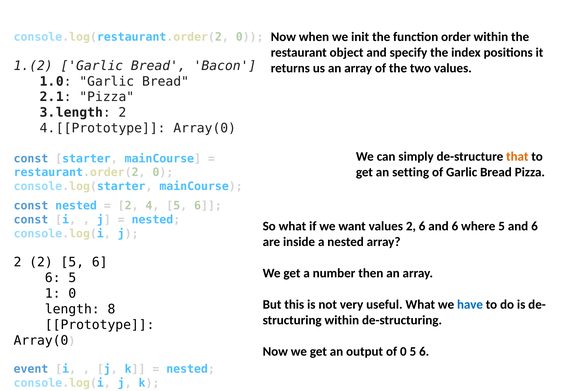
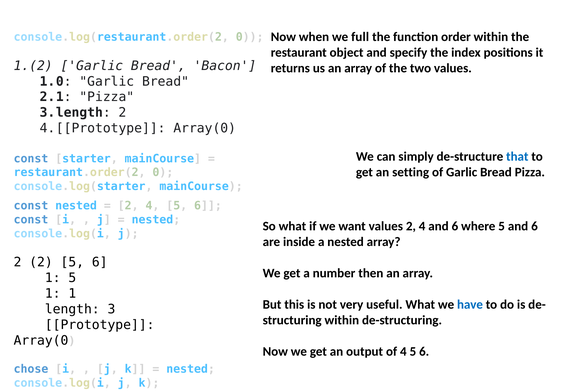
init: init -> full
that colour: orange -> blue
values 2 6: 6 -> 4
6 at (53, 278): 6 -> 1
1 0: 0 -> 1
8: 8 -> 3
of 0: 0 -> 4
event: event -> chose
